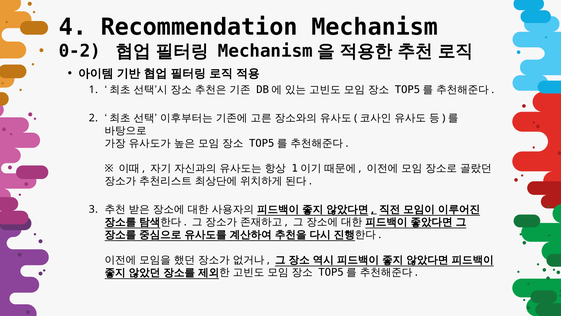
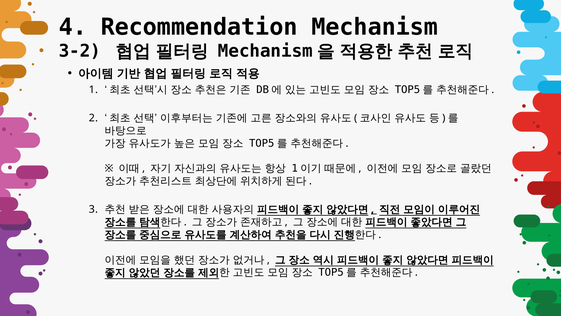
0-2: 0-2 -> 3-2
